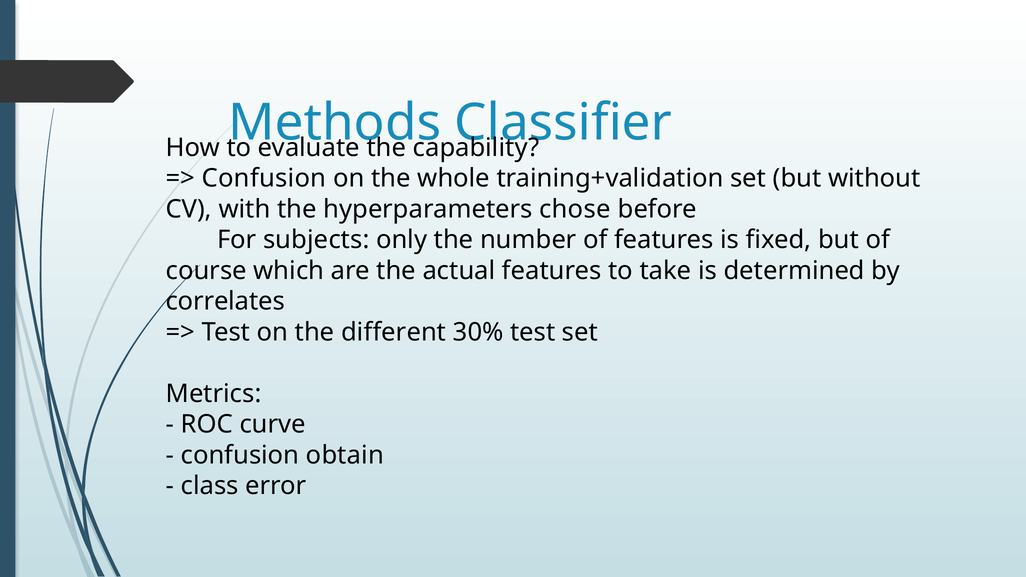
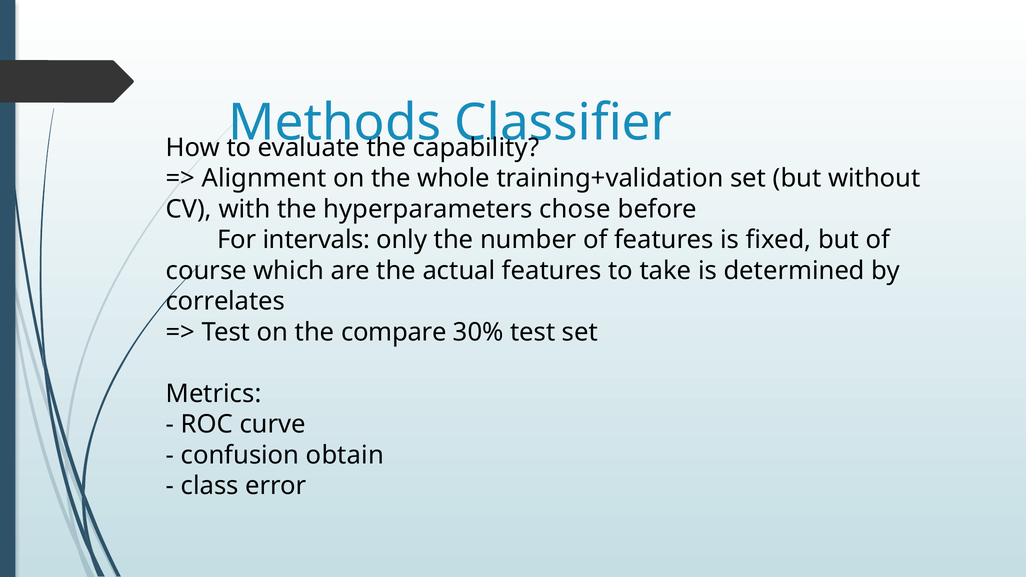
Confusion at (264, 178): Confusion -> Alignment
subjects: subjects -> intervals
different: different -> compare
